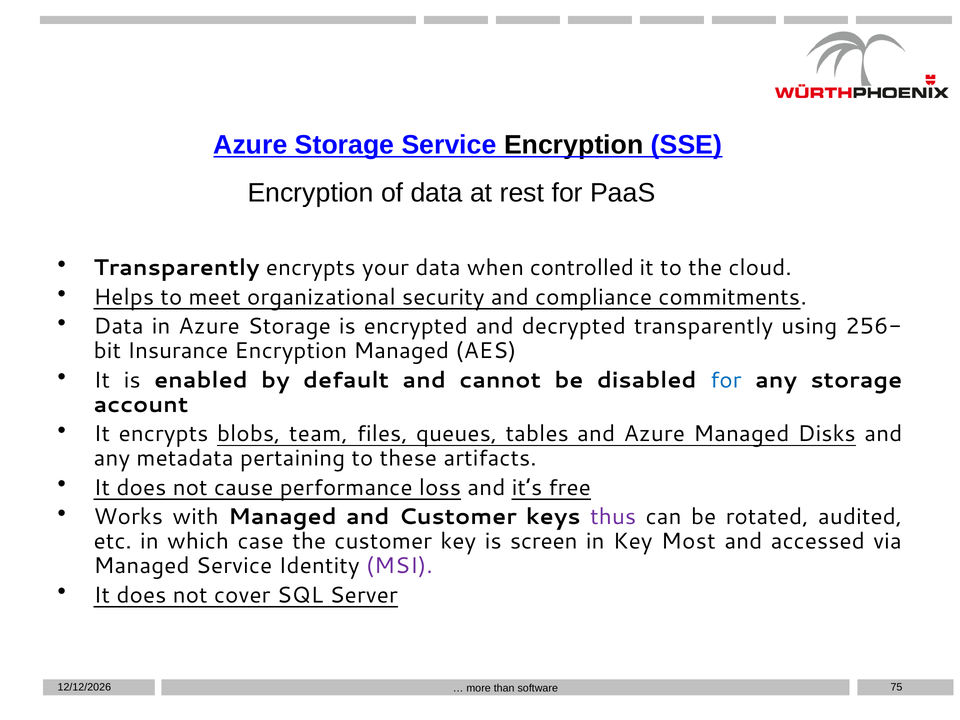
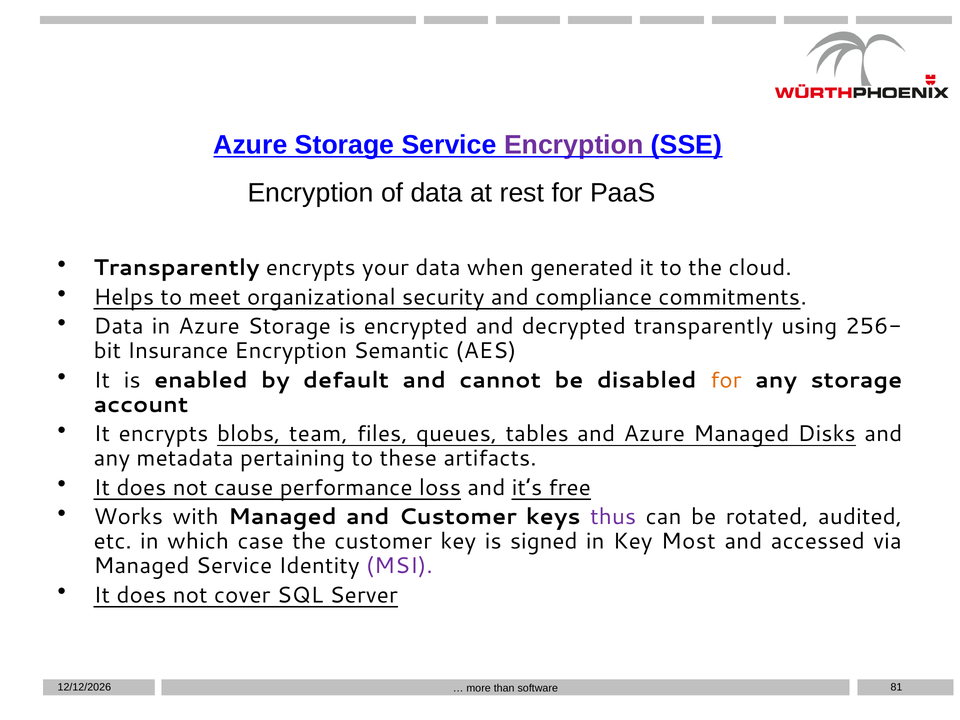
Encryption at (574, 145) colour: black -> purple
controlled: controlled -> generated
Encryption Managed: Managed -> Semantic
for at (726, 380) colour: blue -> orange
screen: screen -> signed
75: 75 -> 81
